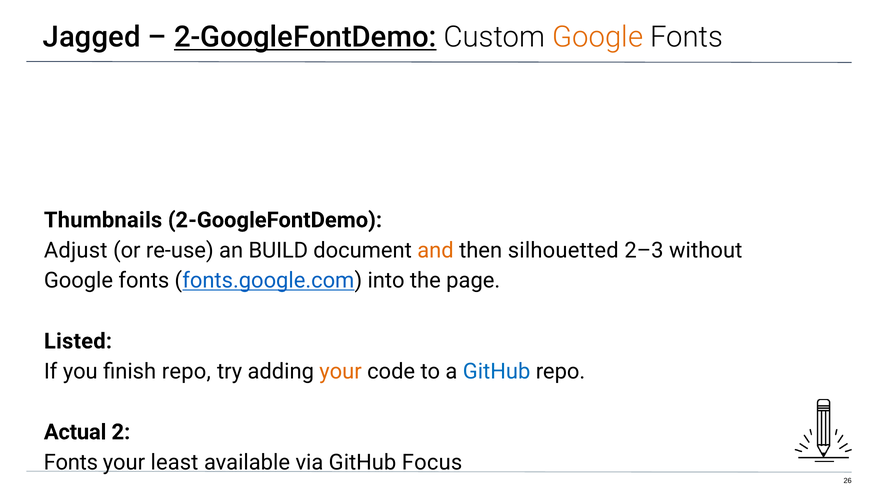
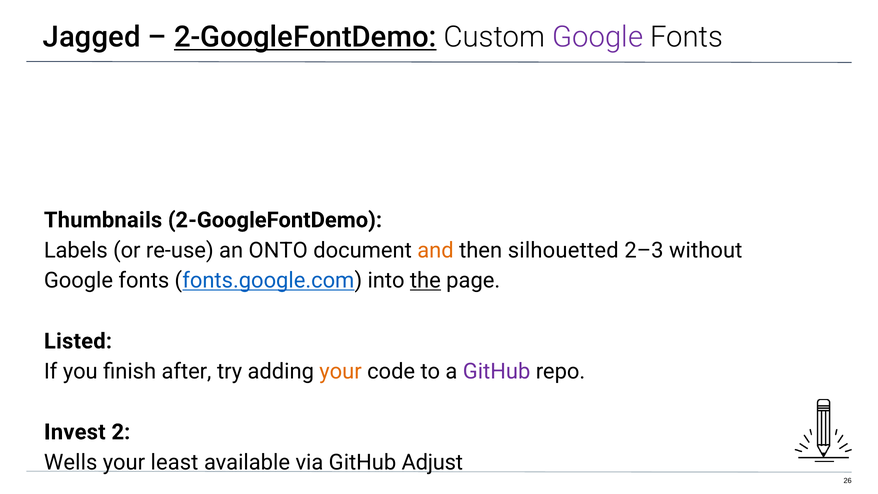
Google at (598, 37) colour: orange -> purple
Adjust: Adjust -> Labels
BUILD: BUILD -> ONTO
the underline: none -> present
finish repo: repo -> after
GitHub at (497, 371) colour: blue -> purple
Actual: Actual -> Invest
Fonts at (71, 462): Fonts -> Wells
Focus: Focus -> Adjust
